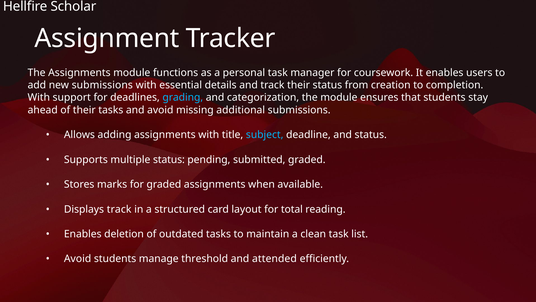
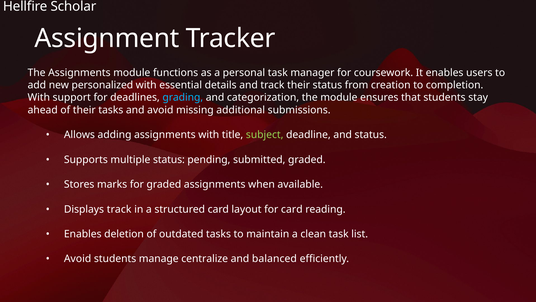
new submissions: submissions -> personalized
subject colour: light blue -> light green
for total: total -> card
threshold: threshold -> centralize
attended: attended -> balanced
